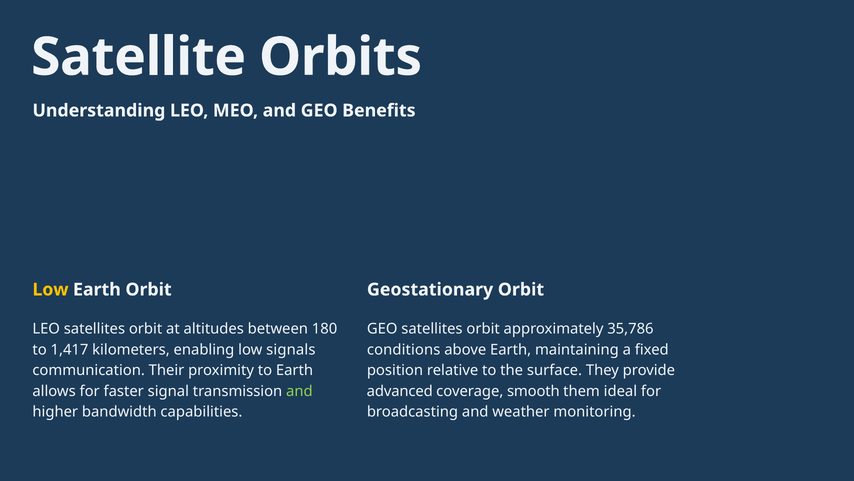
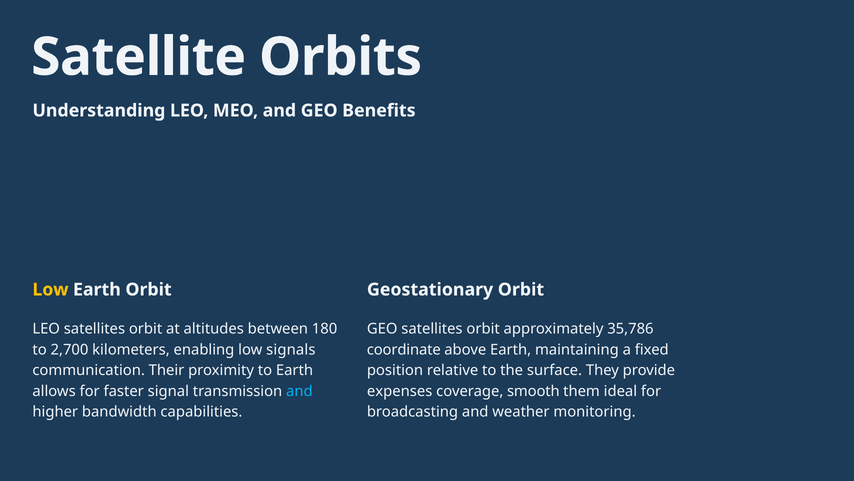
1,417: 1,417 -> 2,700
conditions: conditions -> coordinate
and at (299, 391) colour: light green -> light blue
advanced: advanced -> expenses
